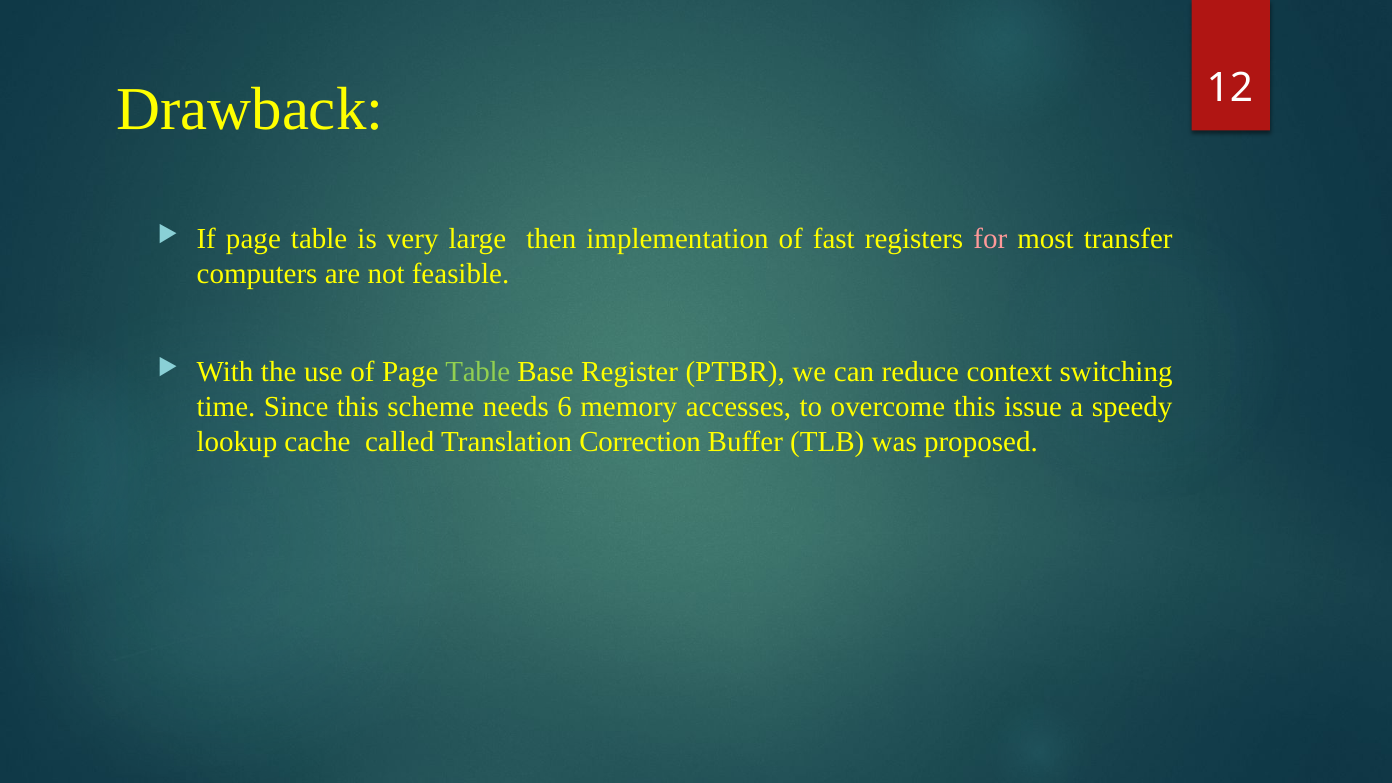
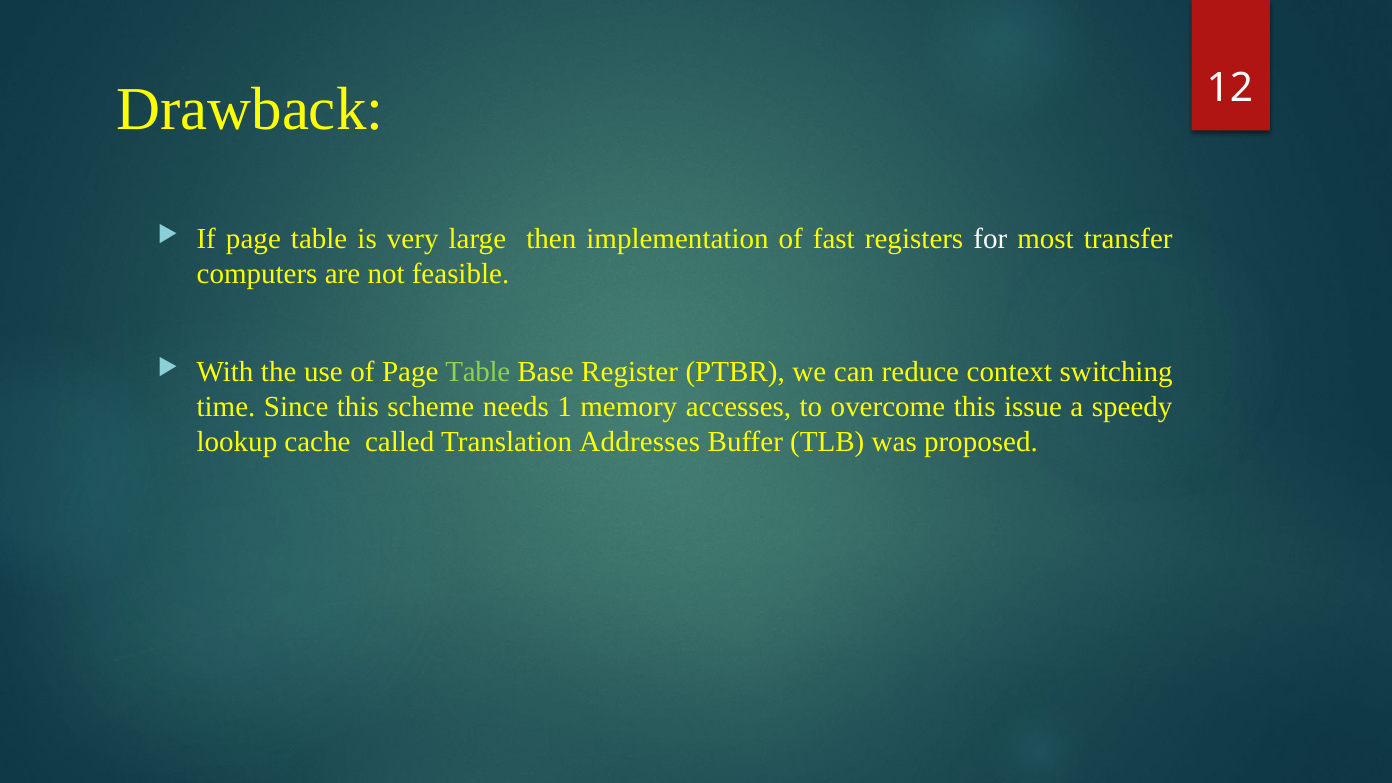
for colour: pink -> white
6: 6 -> 1
Correction: Correction -> Addresses
